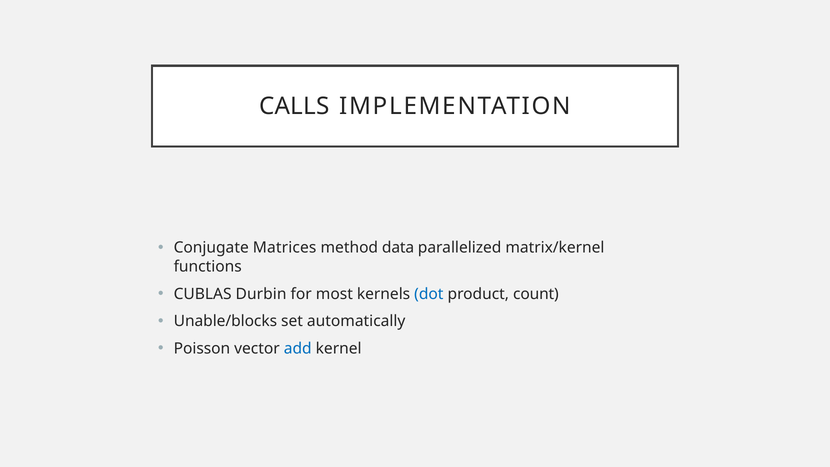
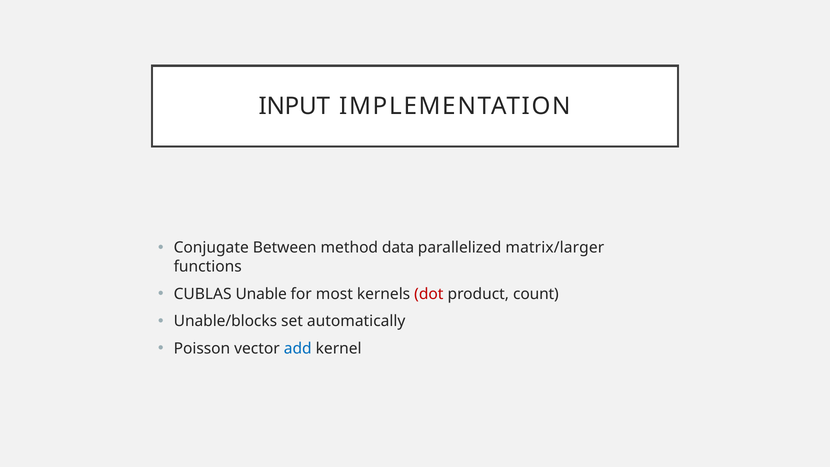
CALLS: CALLS -> INPUT
Matrices: Matrices -> Between
matrix/kernel: matrix/kernel -> matrix/larger
Durbin: Durbin -> Unable
dot colour: blue -> red
